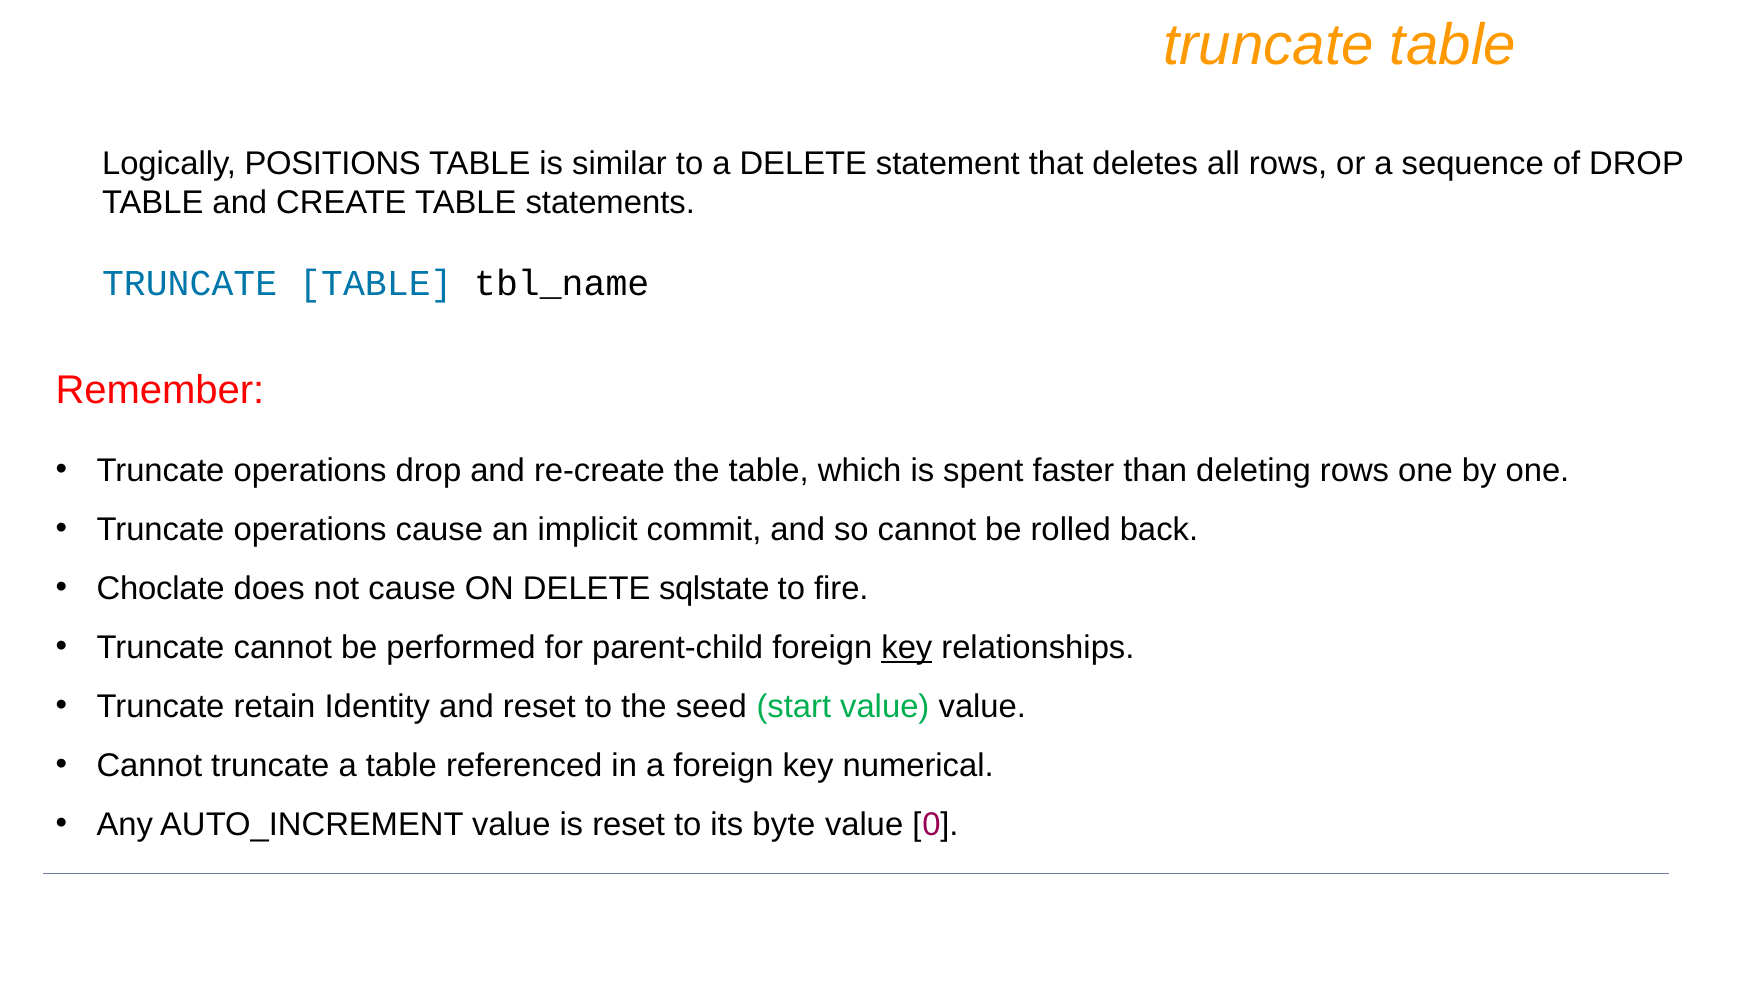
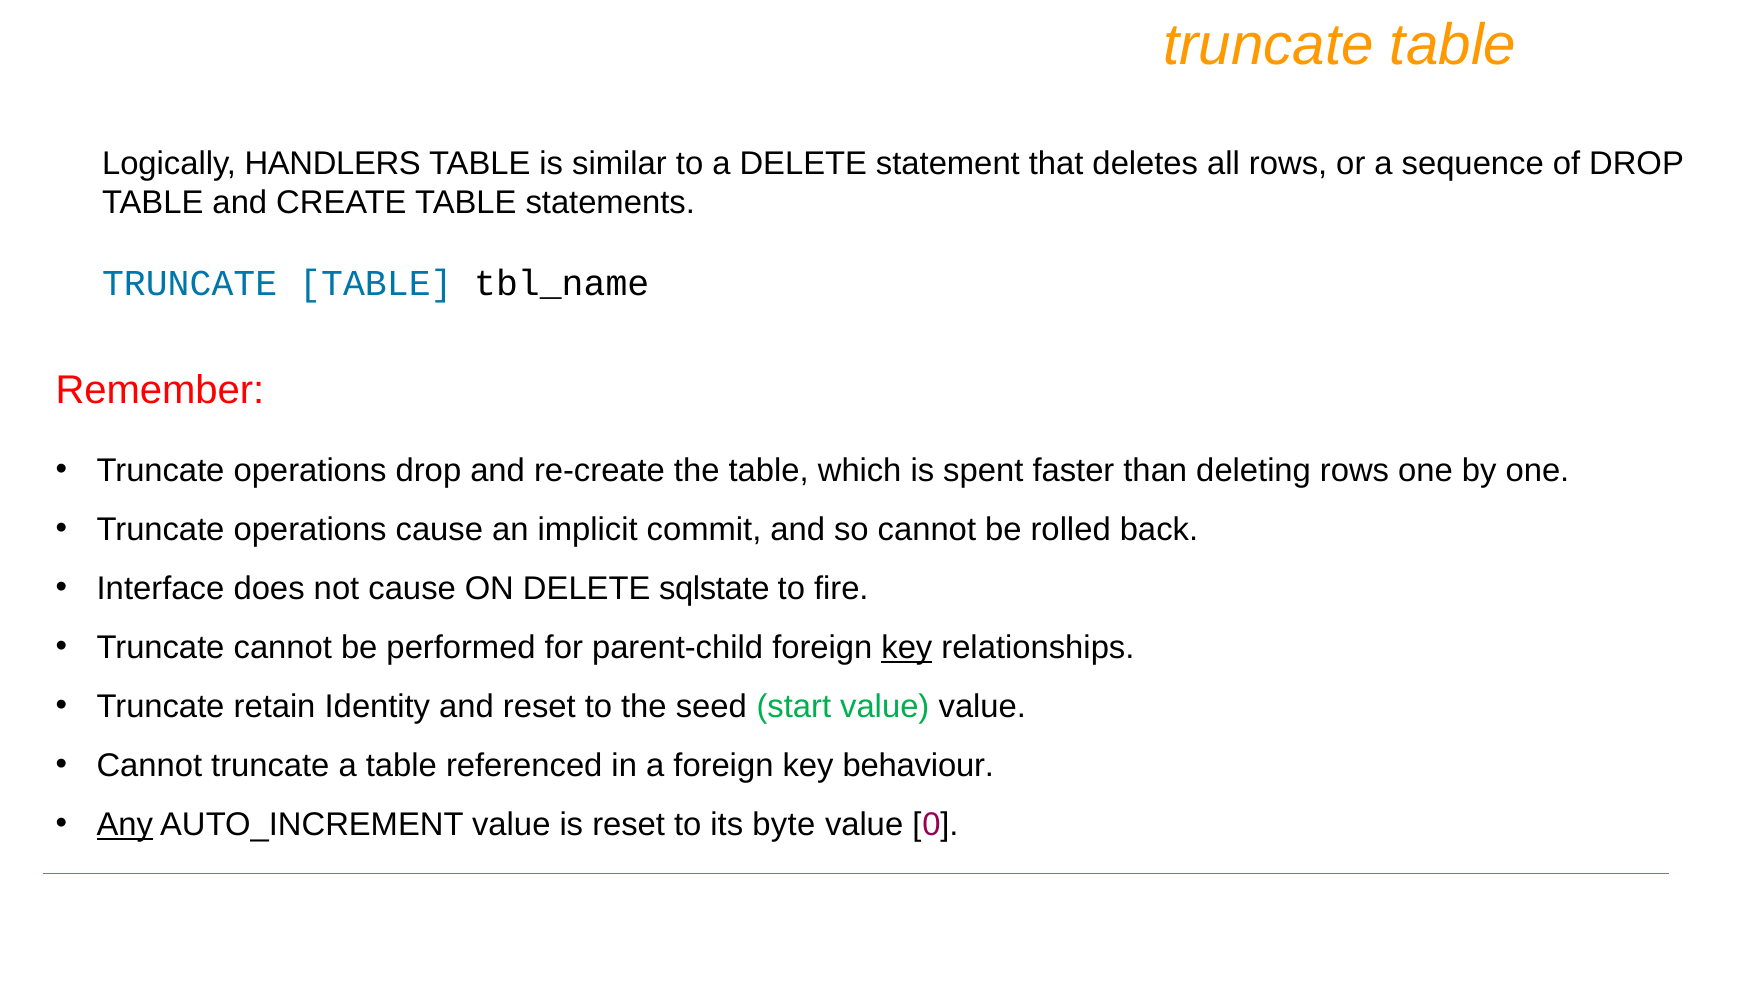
POSITIONS: POSITIONS -> HANDLERS
Choclate: Choclate -> Interface
numerical: numerical -> behaviour
Any underline: none -> present
